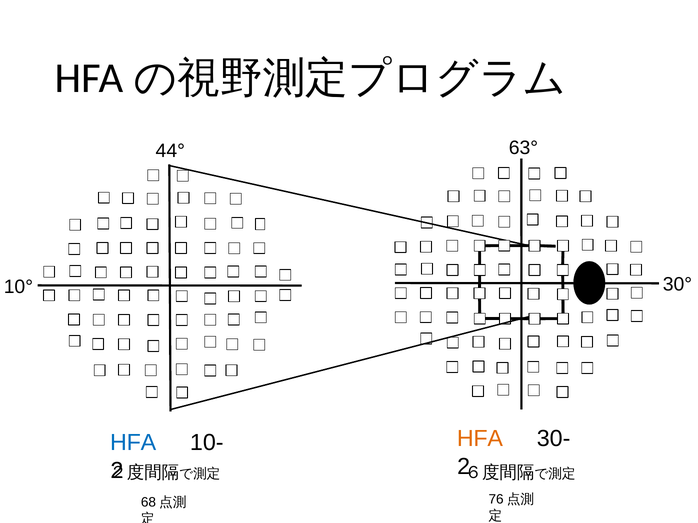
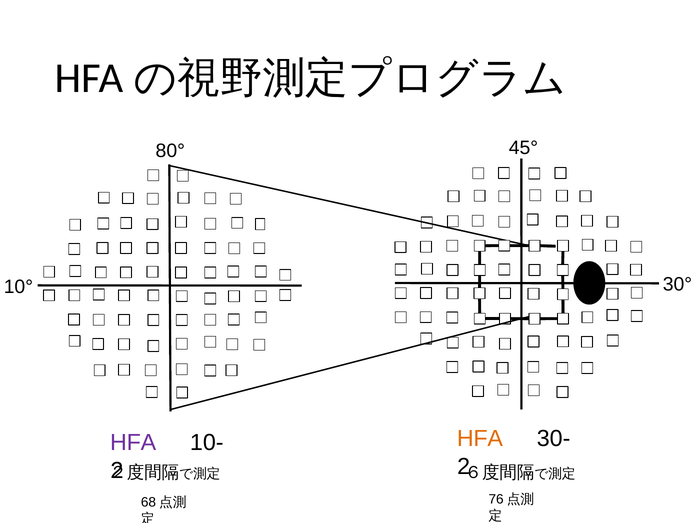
63°: 63° -> 45°
44°: 44° -> 80°
HFA at (133, 443) colour: blue -> purple
